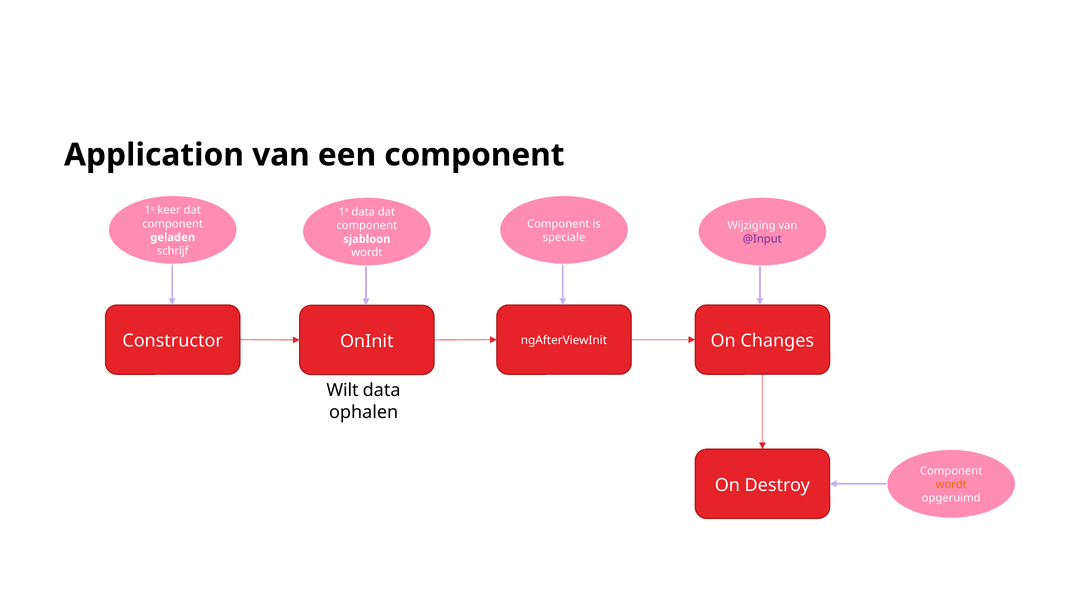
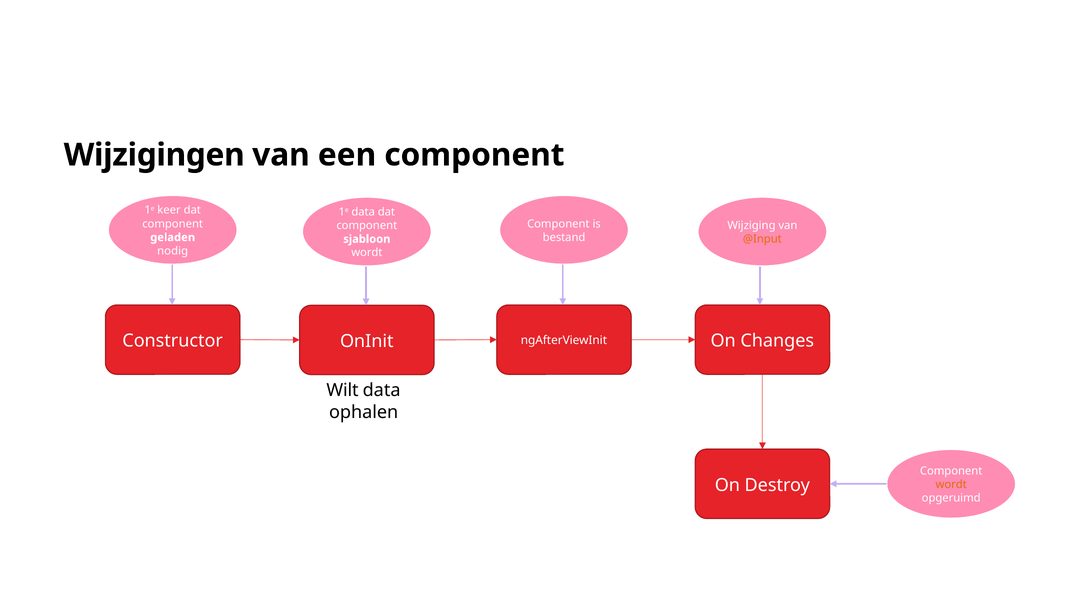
Application: Application -> Wijzigingen
speciale: speciale -> bestand
@Input colour: purple -> orange
schrijf: schrijf -> nodig
